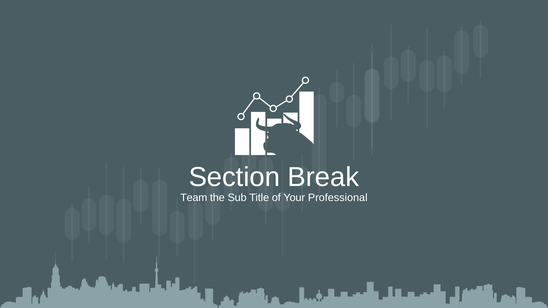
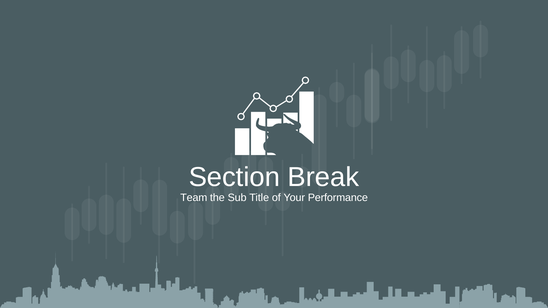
Professional: Professional -> Performance
